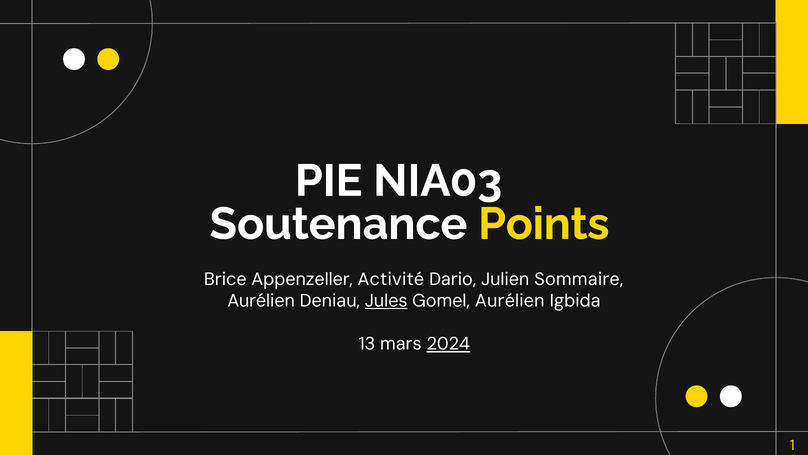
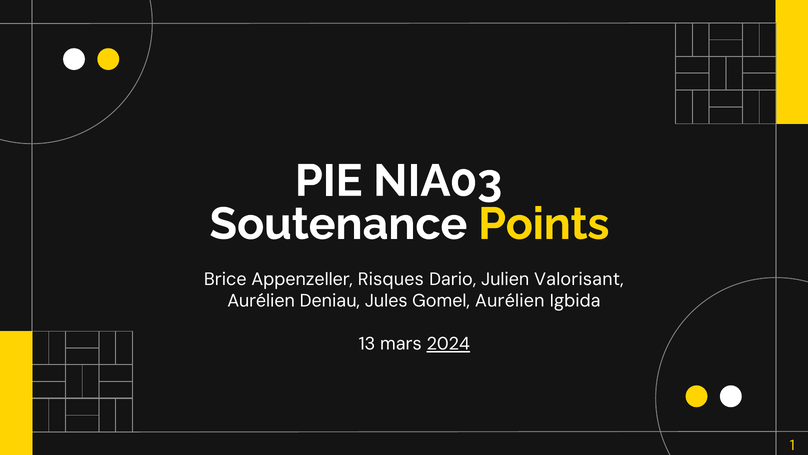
Activité: Activité -> Risques
Sommaire: Sommaire -> Valorisant
Jules underline: present -> none
